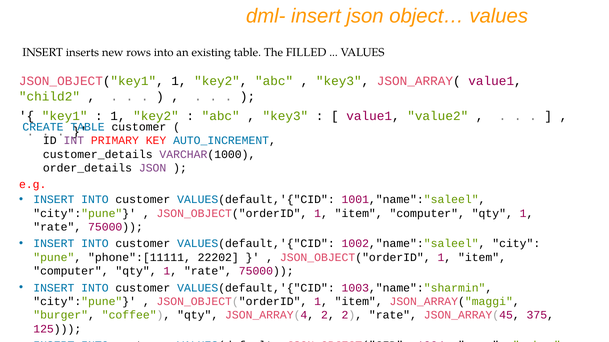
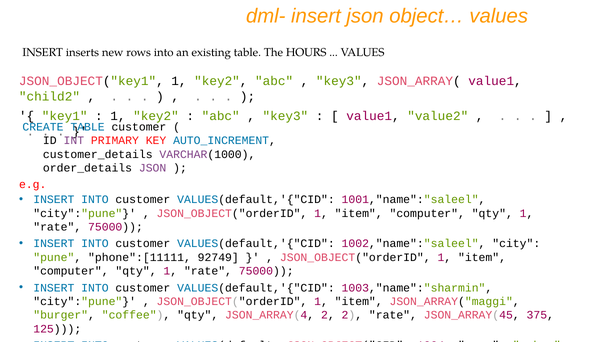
FILLED: FILLED -> HOURS
22202: 22202 -> 92749
